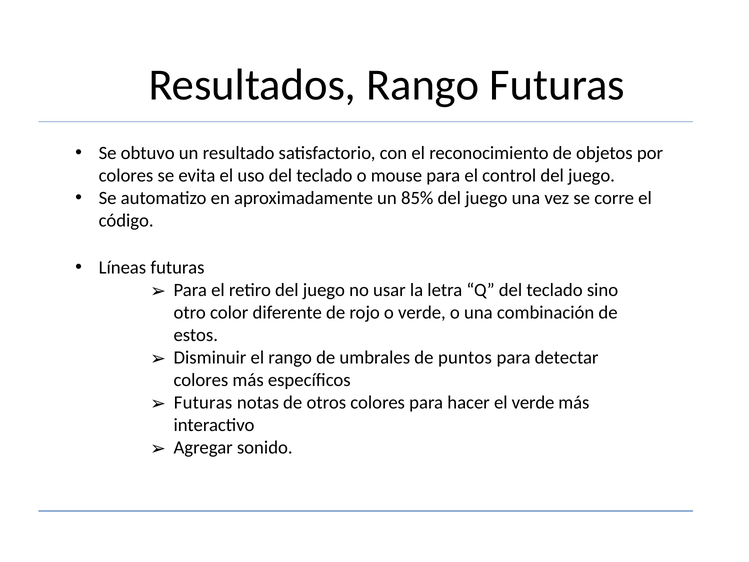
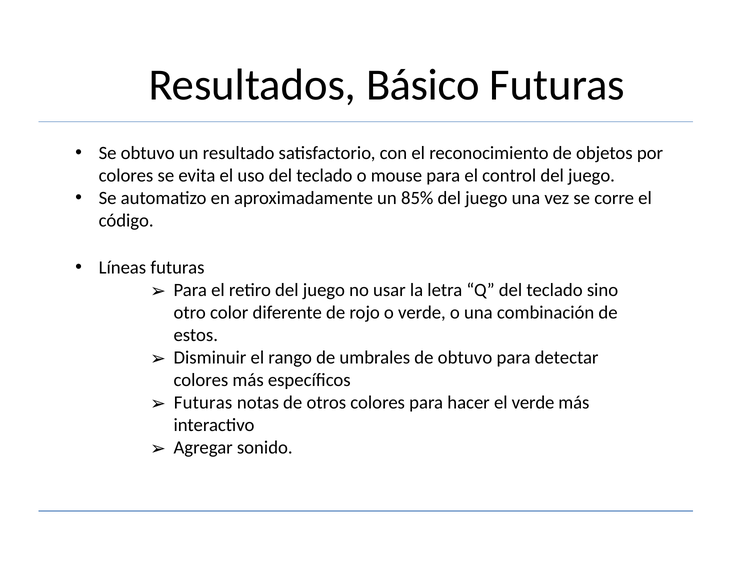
Resultados Rango: Rango -> Básico
de puntos: puntos -> obtuvo
